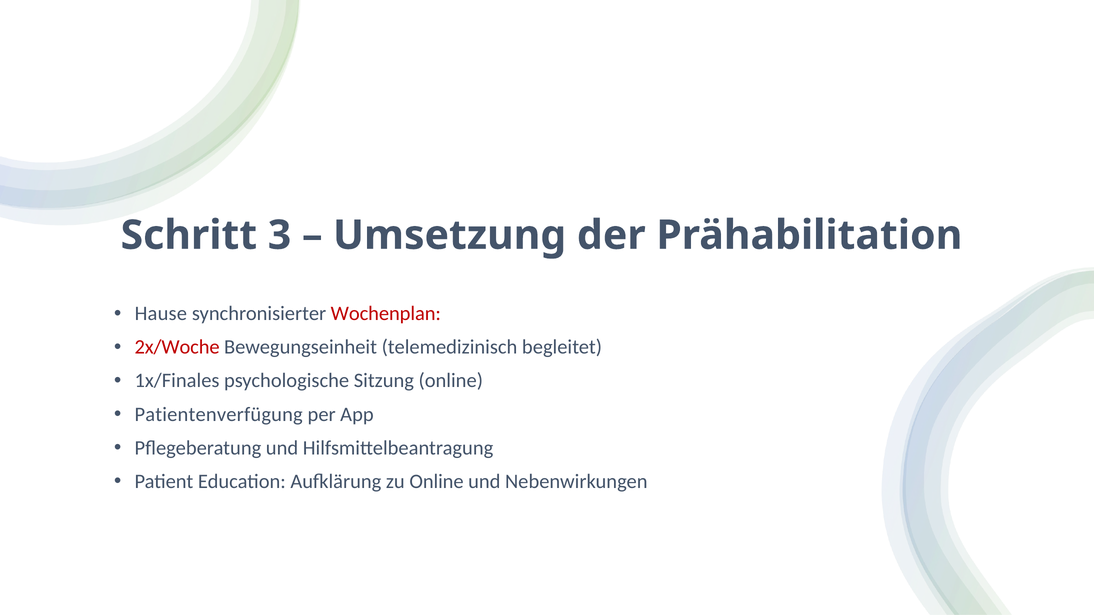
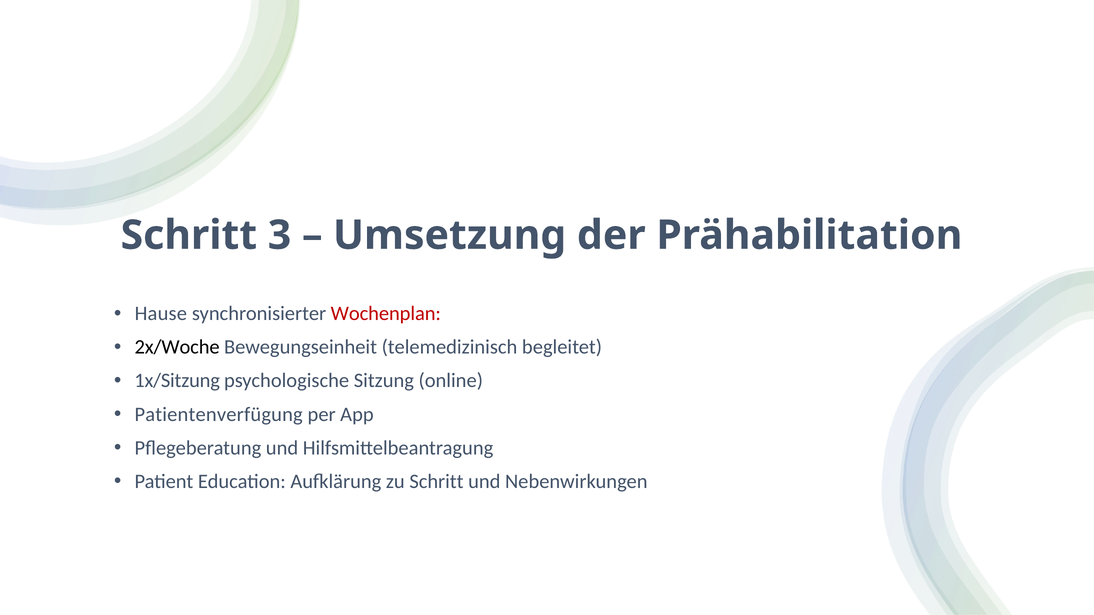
2x/Woche colour: red -> black
1x/Finales: 1x/Finales -> 1x/Sitzung
zu Online: Online -> Schritt
